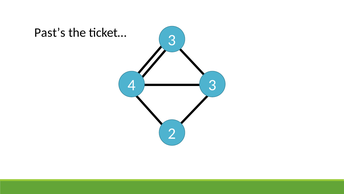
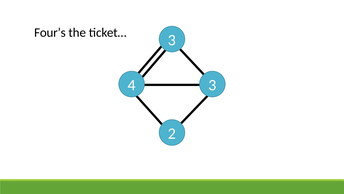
Past’s: Past’s -> Four’s
